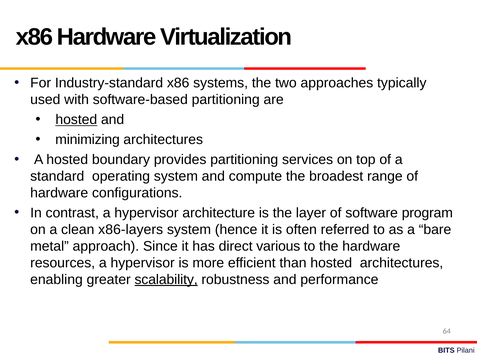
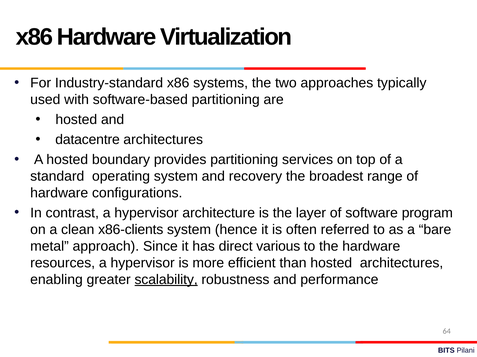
hosted at (76, 120) underline: present -> none
minimizing: minimizing -> datacentre
compute: compute -> recovery
x86-layers: x86-layers -> x86-clients
